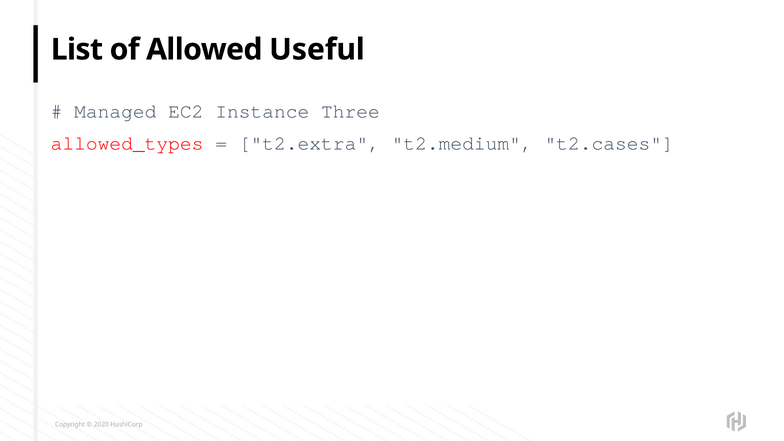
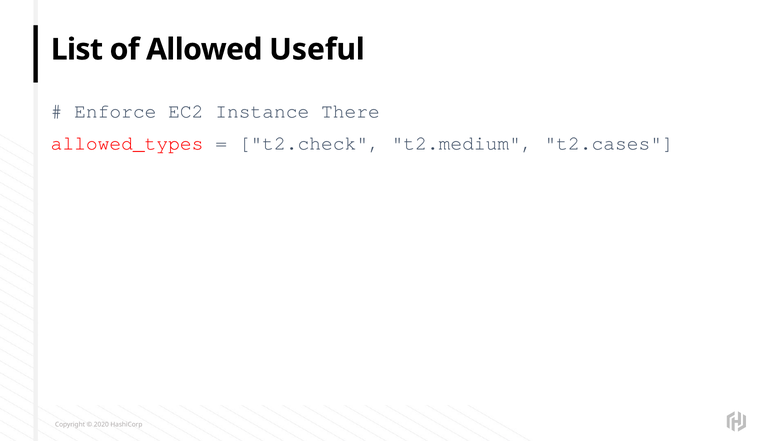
Managed: Managed -> Enforce
Three: Three -> There
t2.extra: t2.extra -> t2.check
